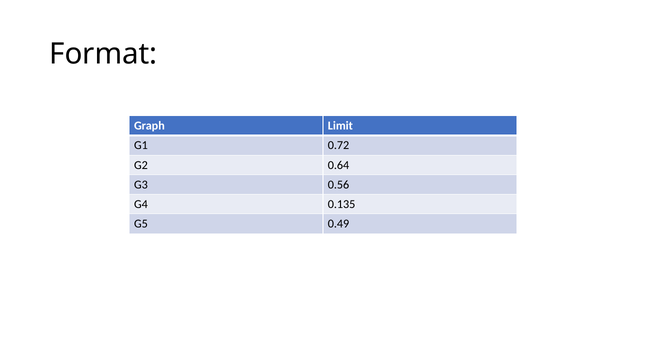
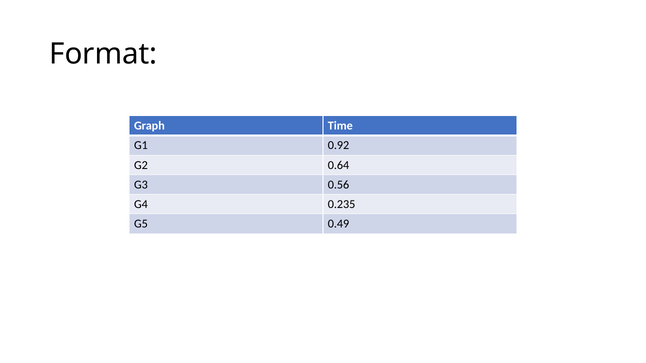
Limit: Limit -> Time
0.72: 0.72 -> 0.92
0.135: 0.135 -> 0.235
